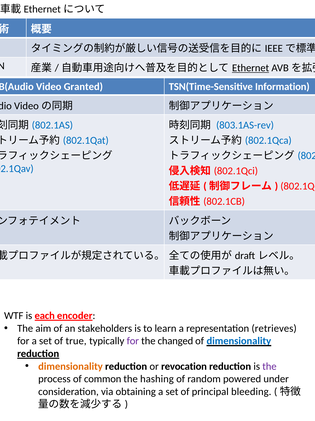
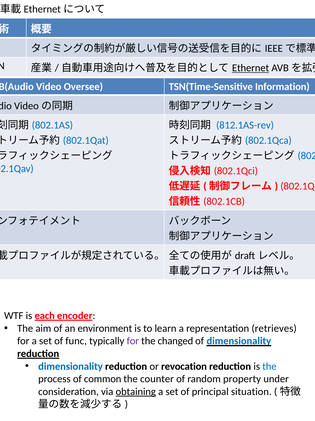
Granted: Granted -> Oversee
803.1AS-rev: 803.1AS-rev -> 812.1AS-rev
stakeholders: stakeholders -> environment
true: true -> func
dimensionality at (71, 365) colour: orange -> blue
the at (269, 365) colour: purple -> blue
hashing: hashing -> counter
powered: powered -> property
obtaining underline: none -> present
bleeding: bleeding -> situation
